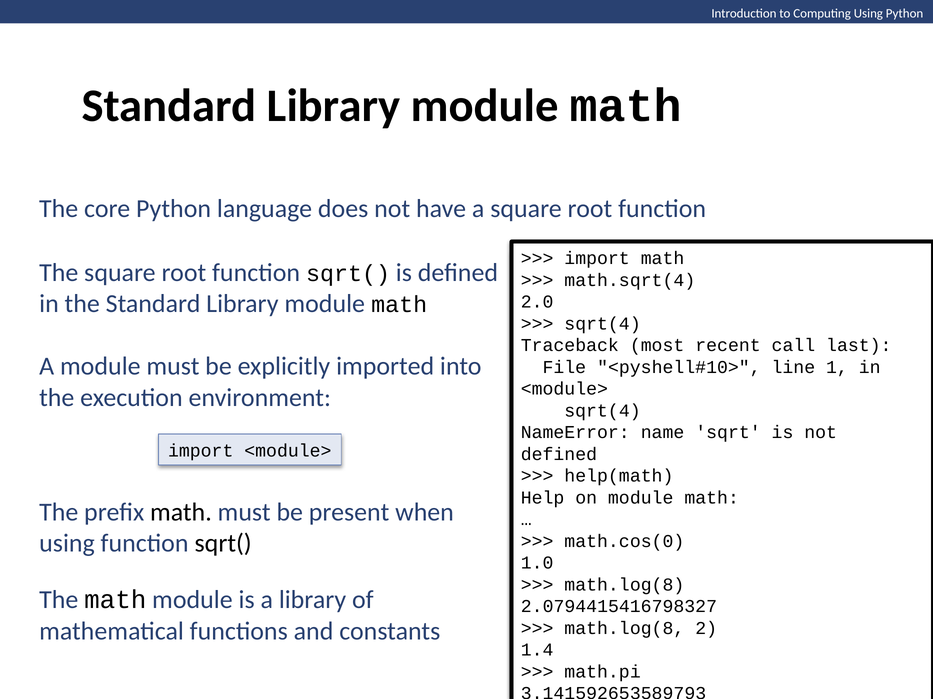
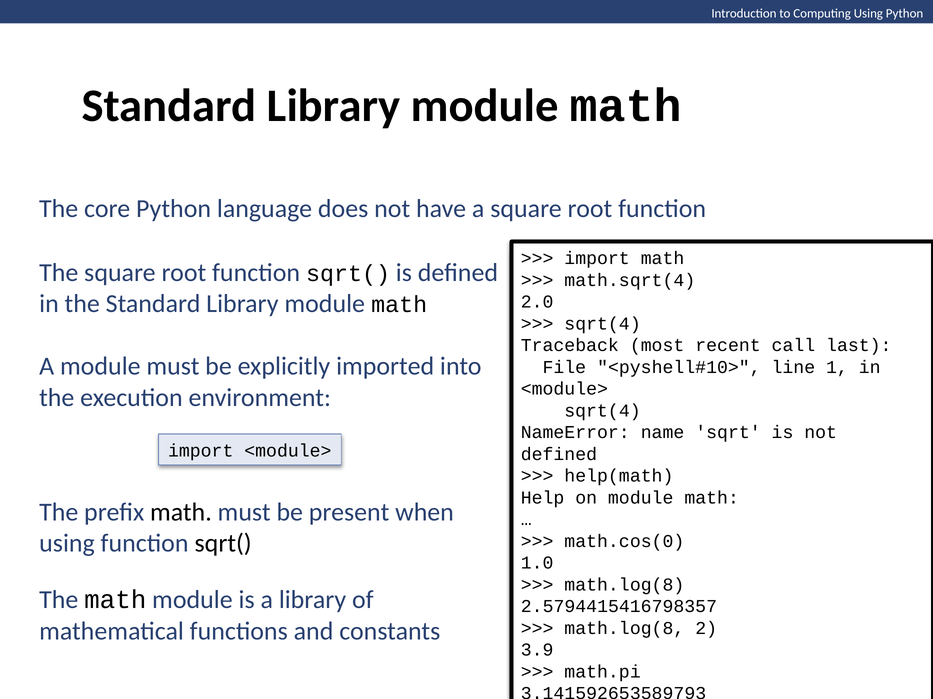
2.0794415416798327: 2.0794415416798327 -> 2.5794415416798357
1.4: 1.4 -> 3.9
